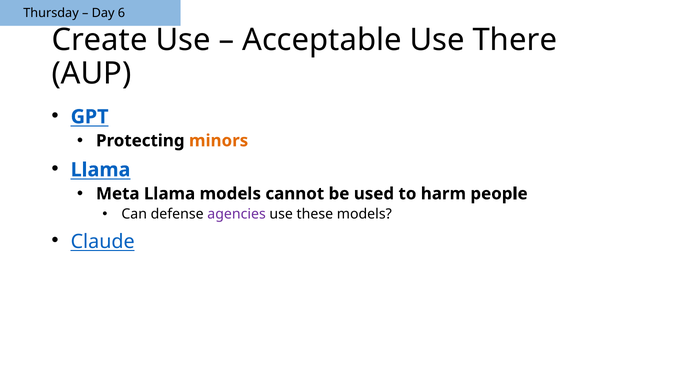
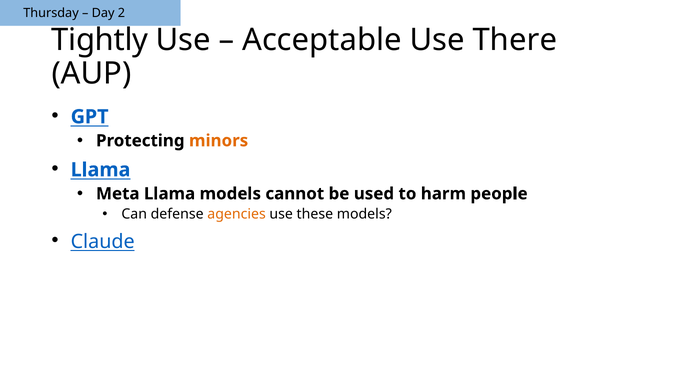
6: 6 -> 2
Create: Create -> Tightly
agencies colour: purple -> orange
